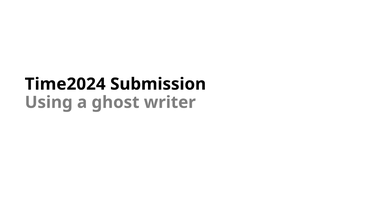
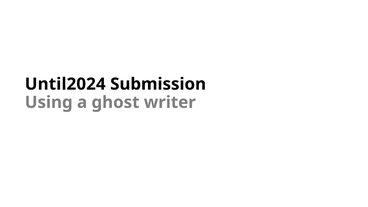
Time2024: Time2024 -> Until2024
